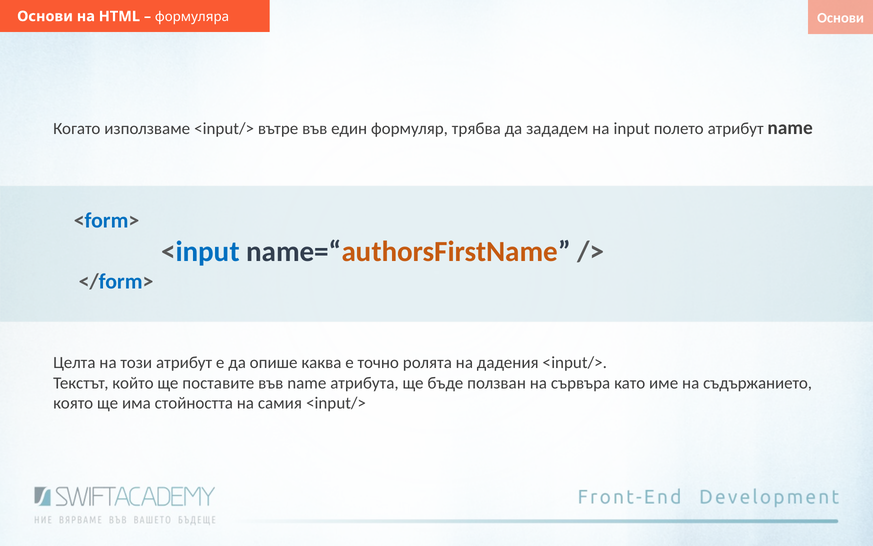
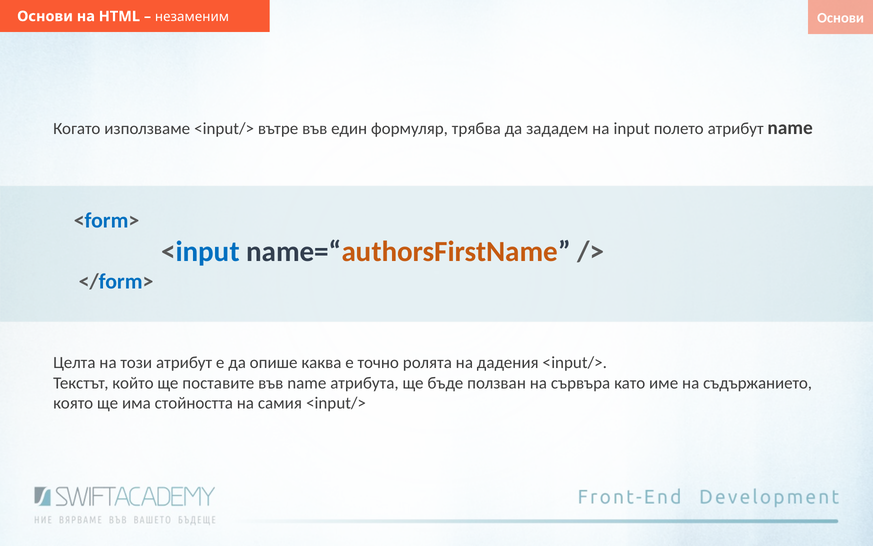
формуляра: формуляра -> незаменим
